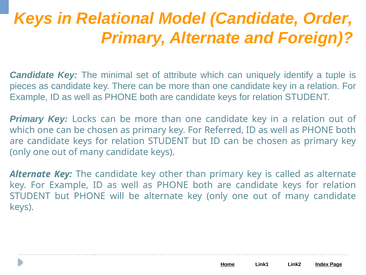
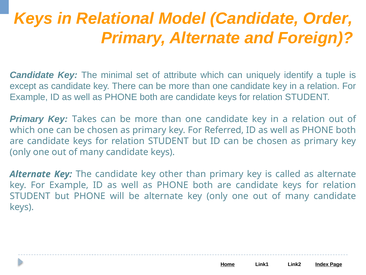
pieces: pieces -> except
Locks: Locks -> Takes
